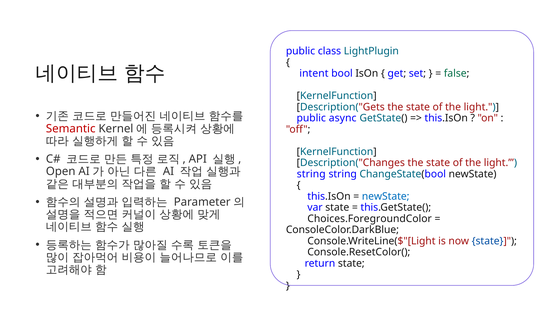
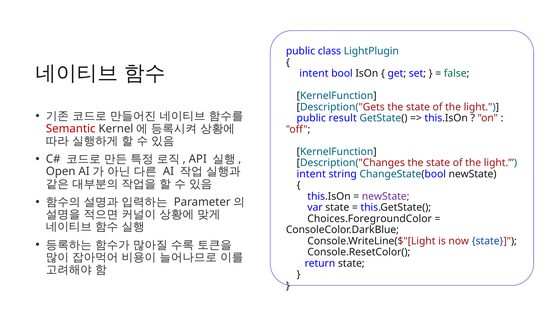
async: async -> result
string at (311, 174): string -> intent
newState at (386, 196) colour: blue -> purple
